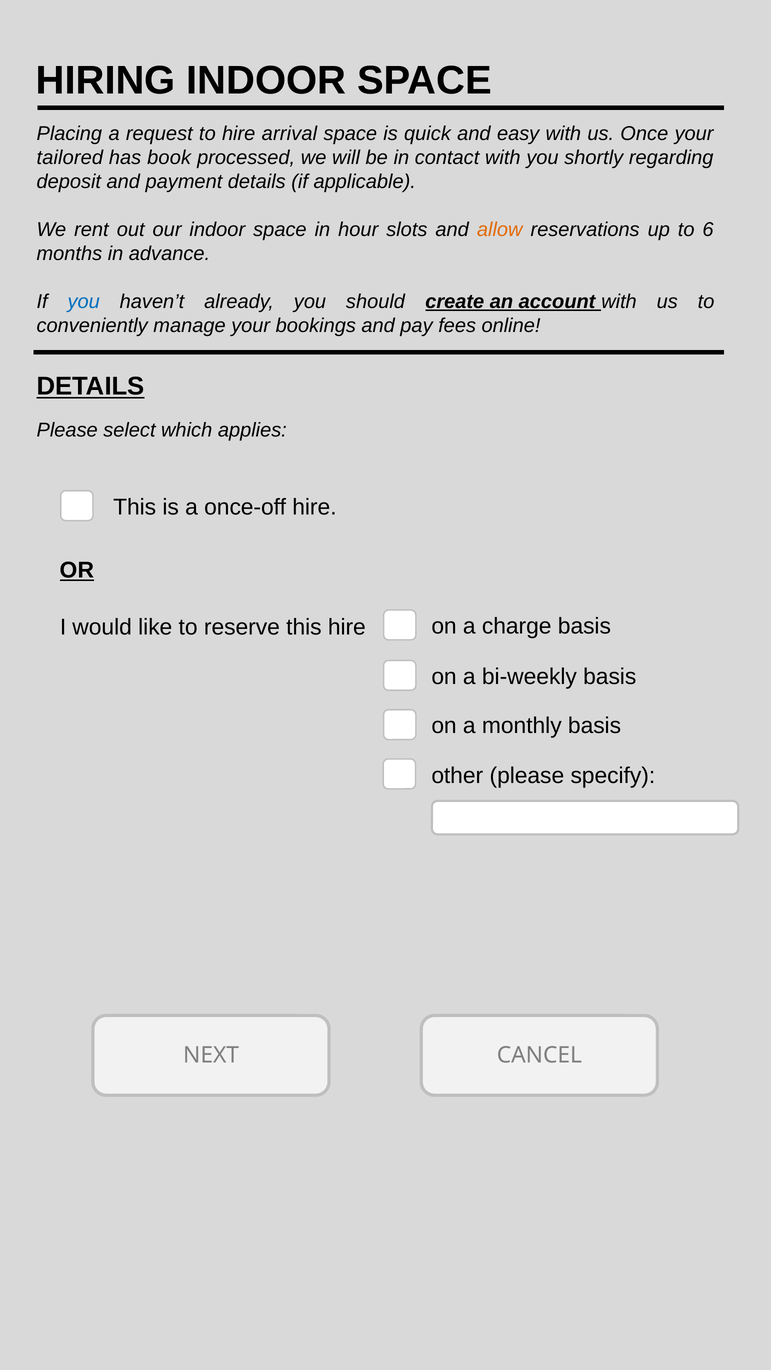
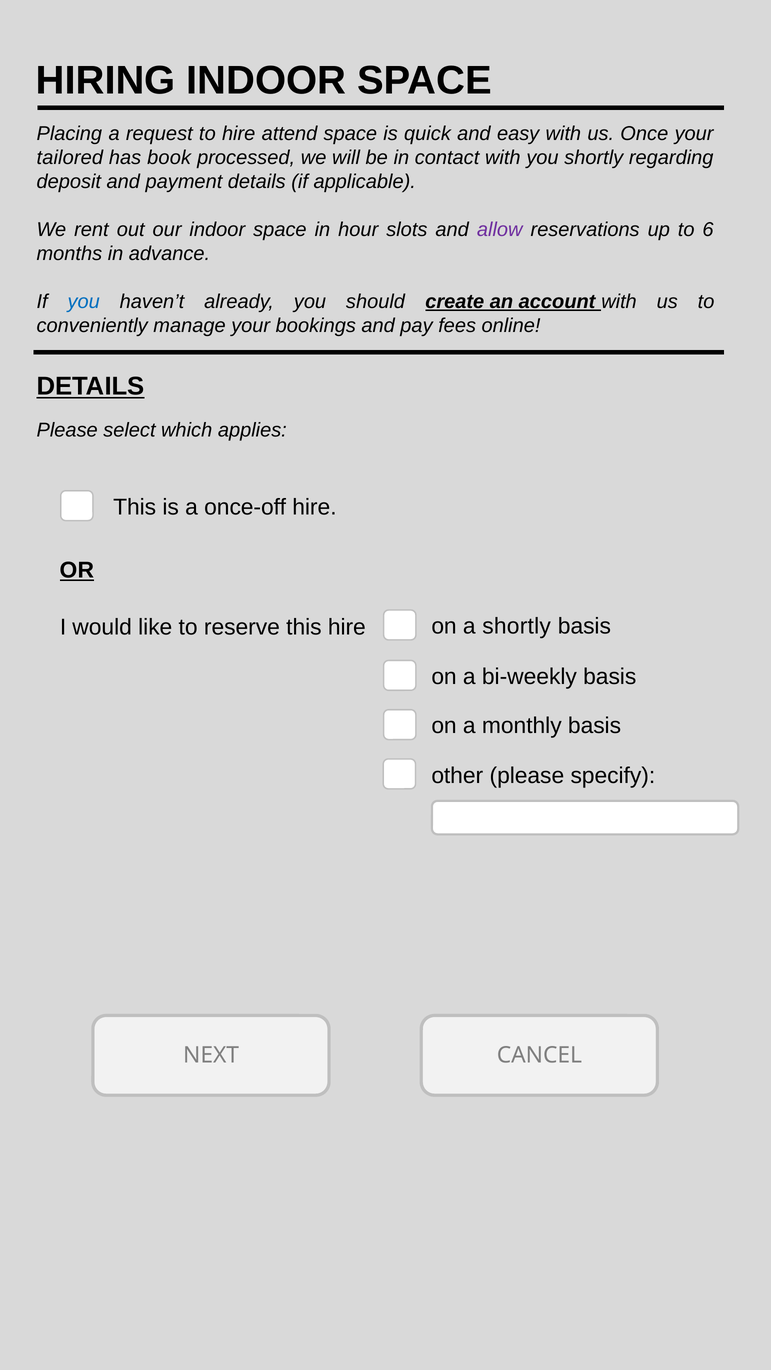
arrival: arrival -> attend
allow colour: orange -> purple
a charge: charge -> shortly
